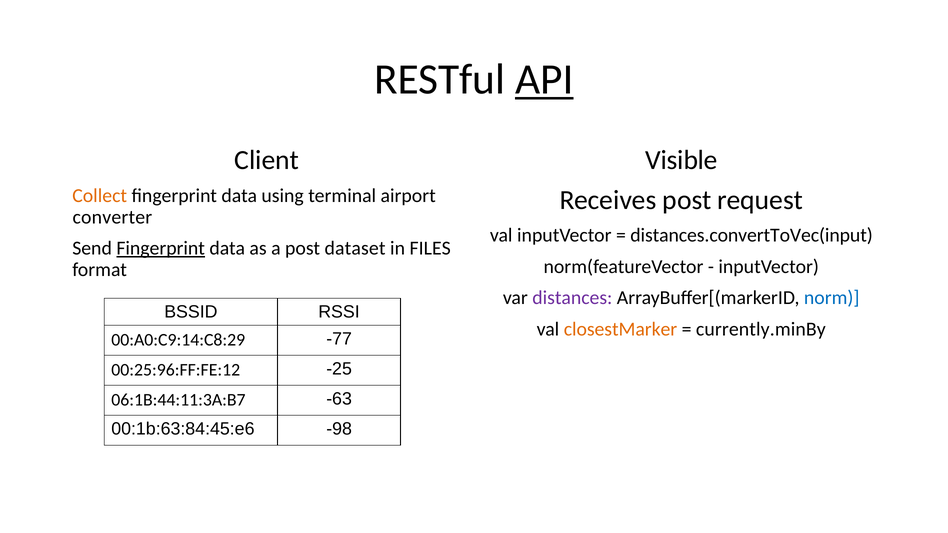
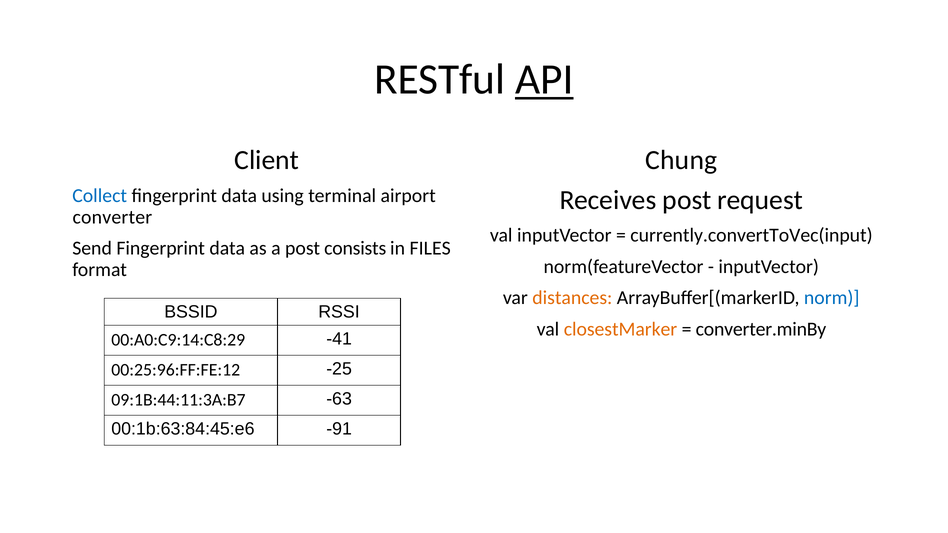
Visible: Visible -> Chung
Collect colour: orange -> blue
distances.convertToVec(input: distances.convertToVec(input -> currently.convertToVec(input
Fingerprint at (161, 248) underline: present -> none
dataset: dataset -> consists
distances colour: purple -> orange
currently.minBy: currently.minBy -> converter.minBy
-77: -77 -> -41
06:1B:44:11:3A:B7: 06:1B:44:11:3A:B7 -> 09:1B:44:11:3A:B7
-98: -98 -> -91
